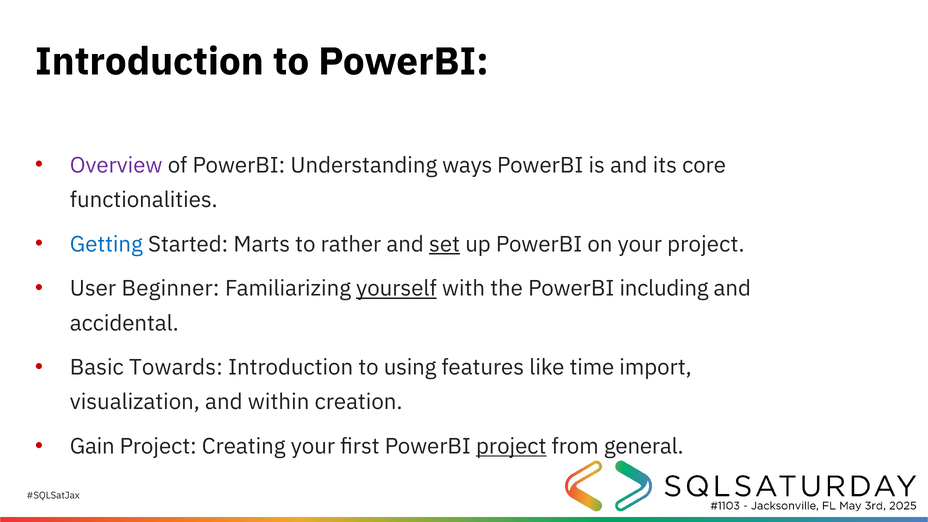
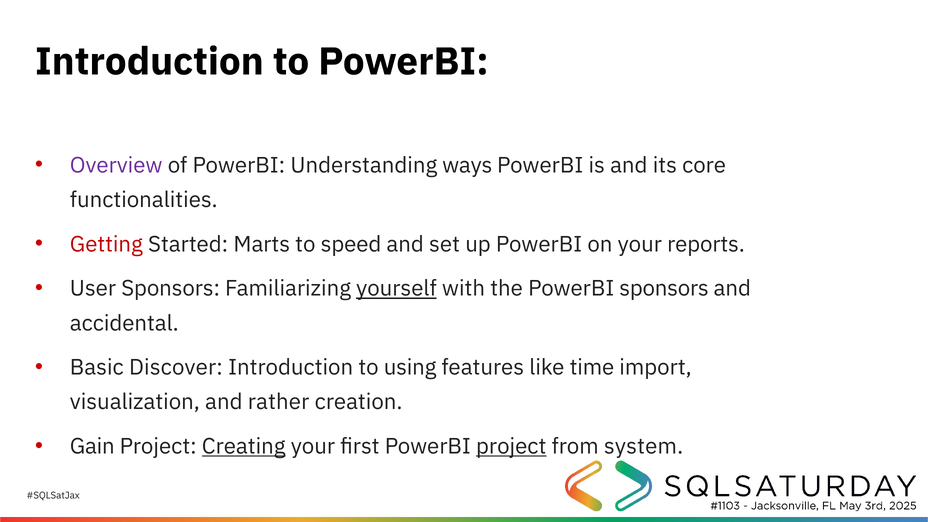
Getting colour: blue -> red
rather: rather -> speed
set underline: present -> none
your project: project -> reports
User Beginner: Beginner -> Sponsors
PowerBI including: including -> sponsors
Towards: Towards -> Discover
within: within -> rather
Creating underline: none -> present
general: general -> system
